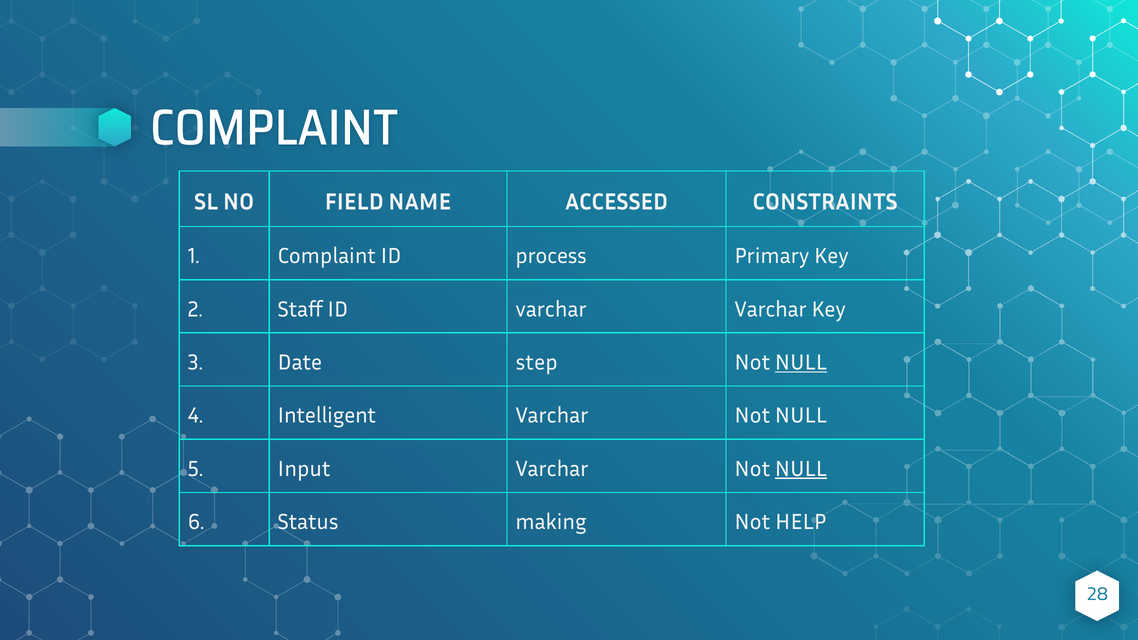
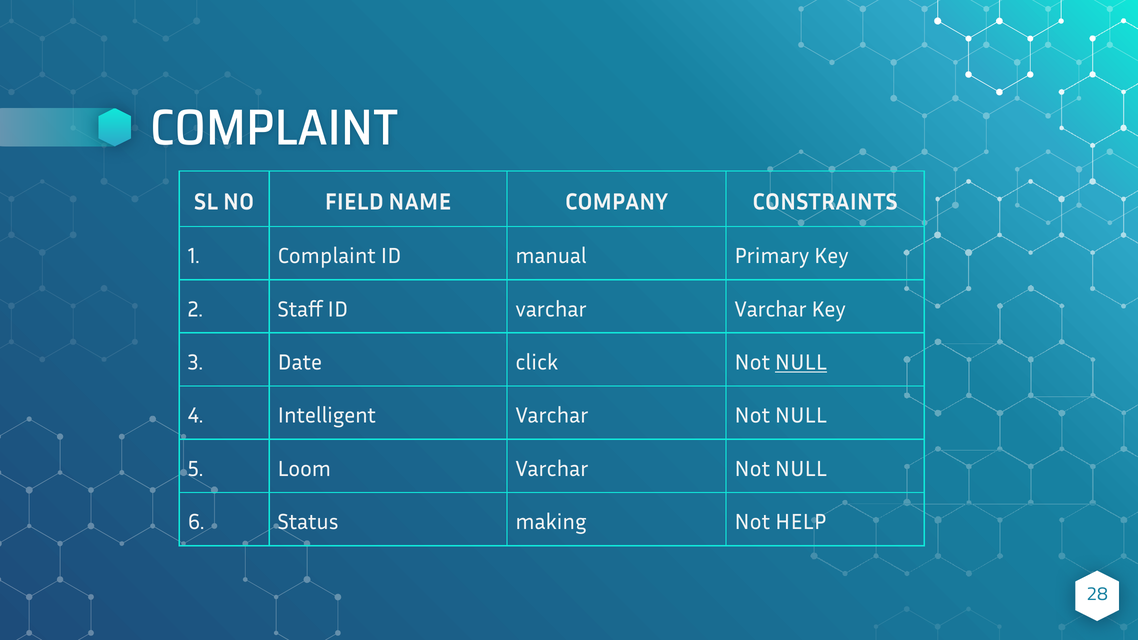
ACCESSED: ACCESSED -> COMPANY
process: process -> manual
step: step -> click
Input: Input -> Loom
NULL at (801, 469) underline: present -> none
